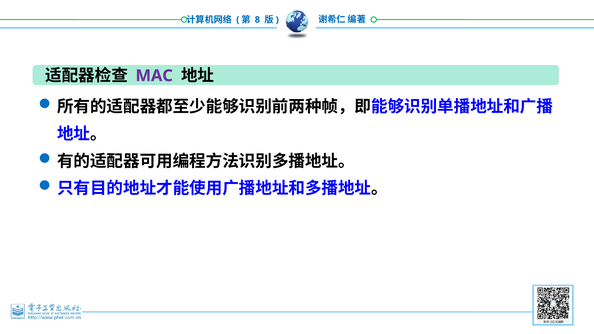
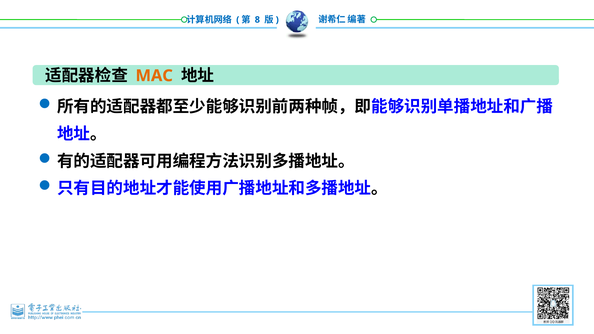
MAC colour: purple -> orange
